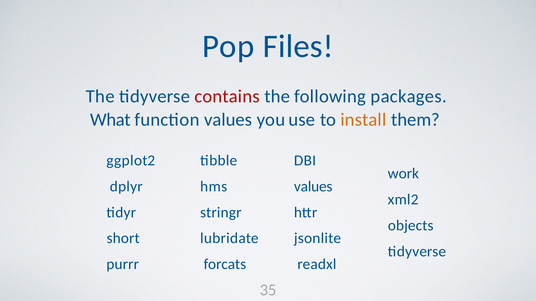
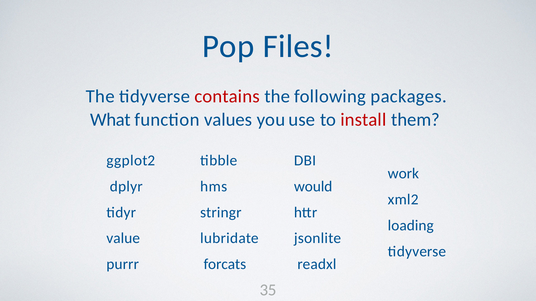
install colour: orange -> red
values at (313, 187): values -> would
objects: objects -> loading
short: short -> value
